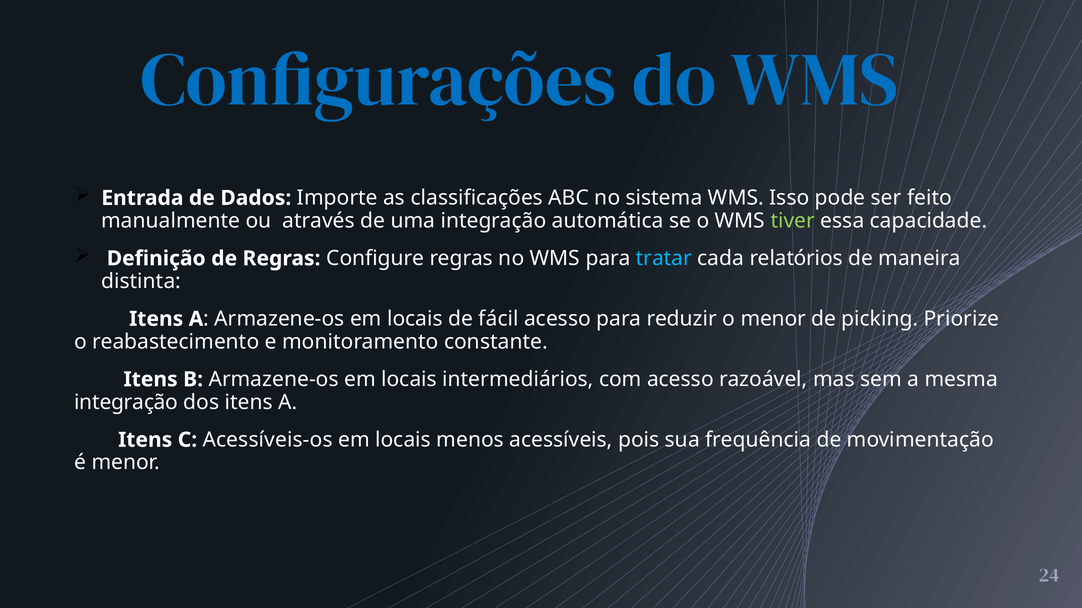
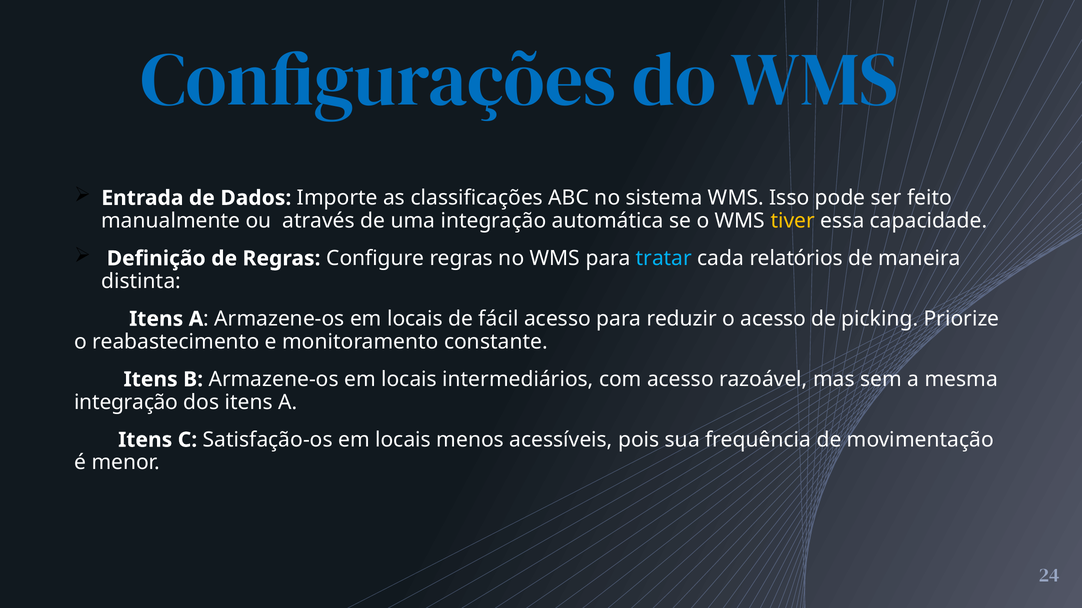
tiver colour: light green -> yellow
o menor: menor -> acesso
Acessíveis-os: Acessíveis-os -> Satisfação-os
